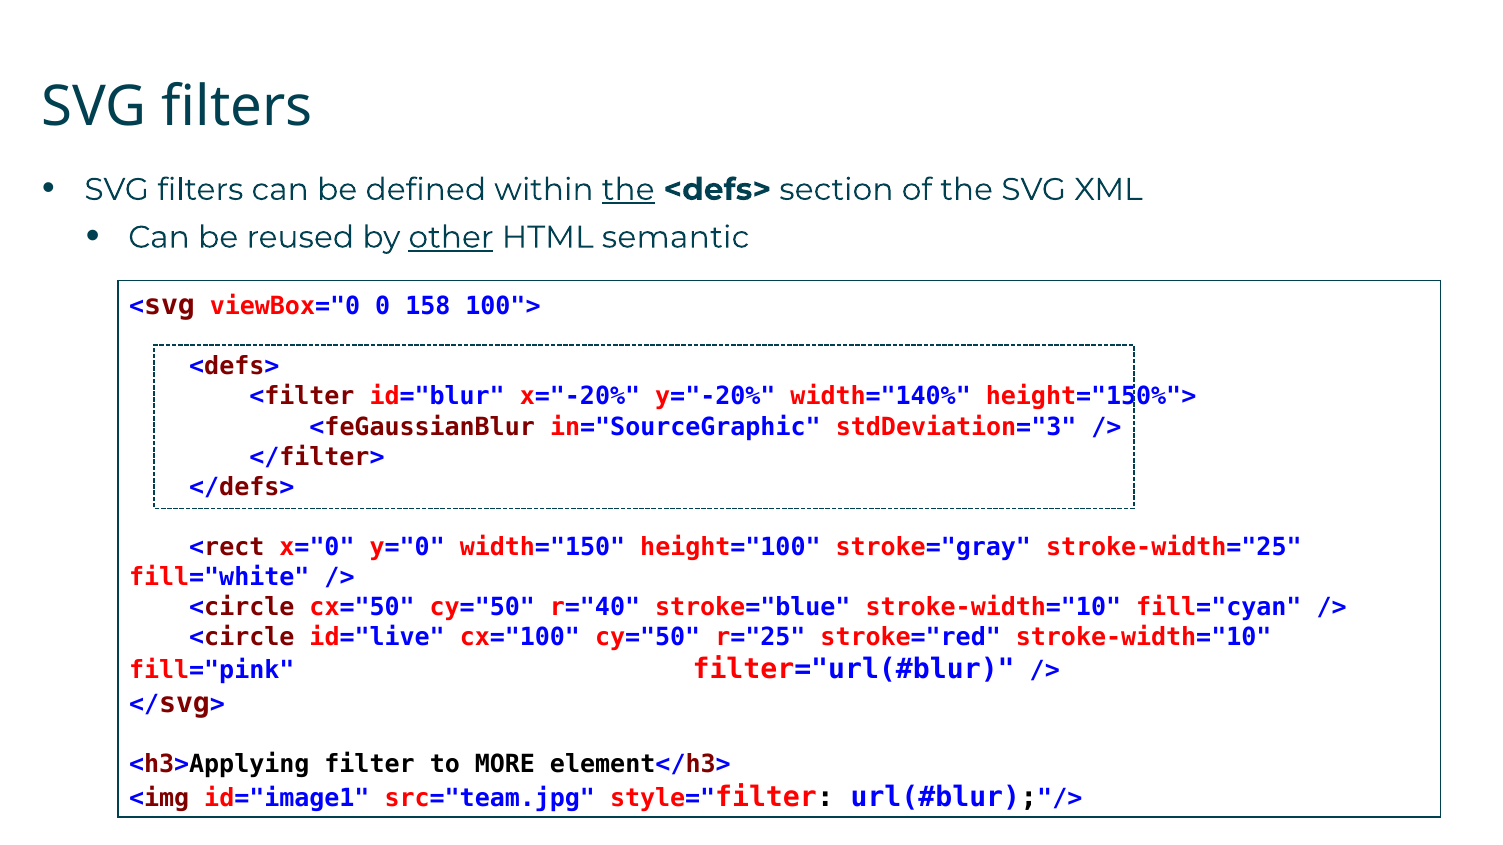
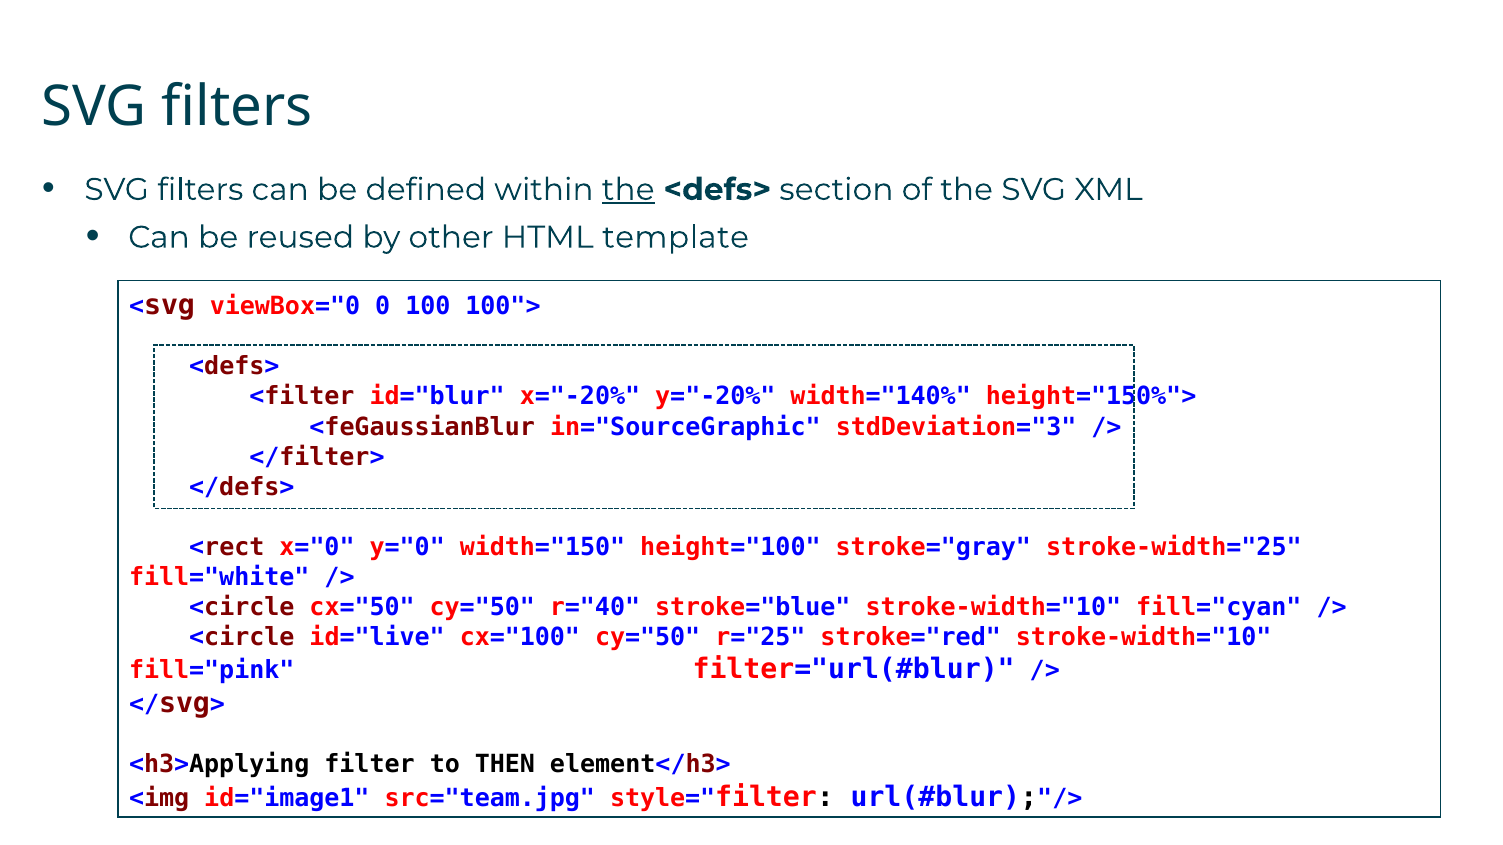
other underline: present -> none
semantic: semantic -> template
158: 158 -> 100
MORE: MORE -> THEN
